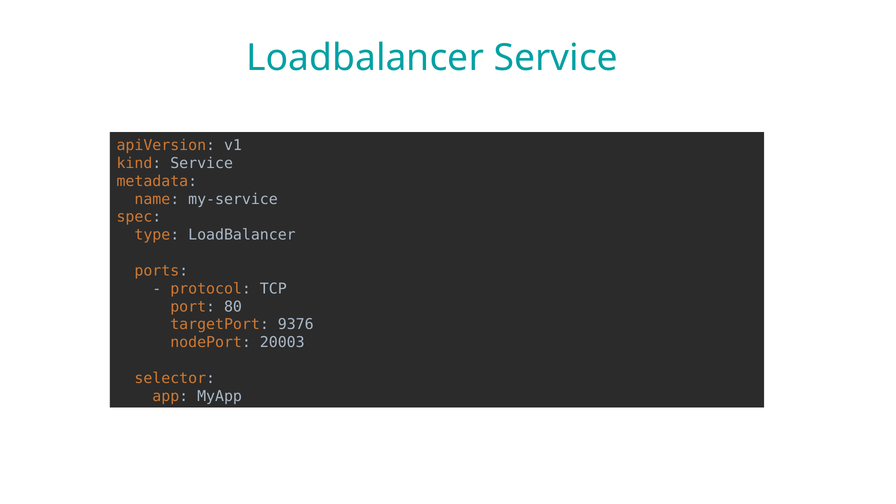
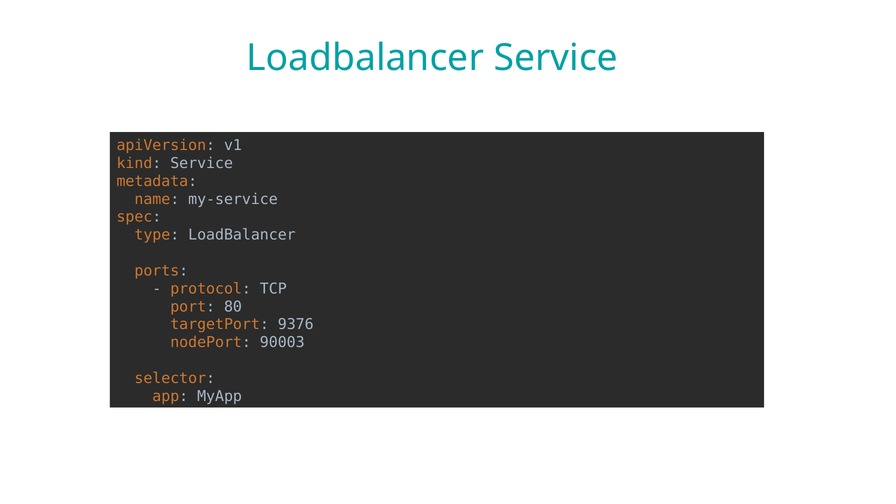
20003: 20003 -> 90003
